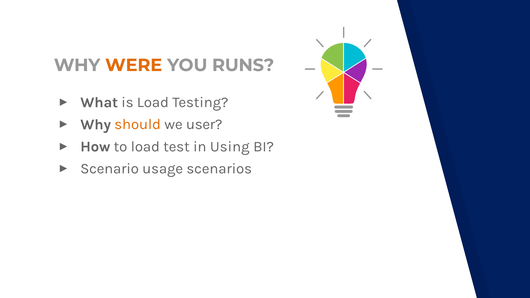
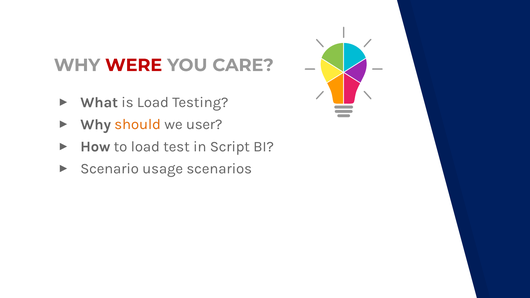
WERE colour: orange -> red
RUNS: RUNS -> CARE
Using: Using -> Script
